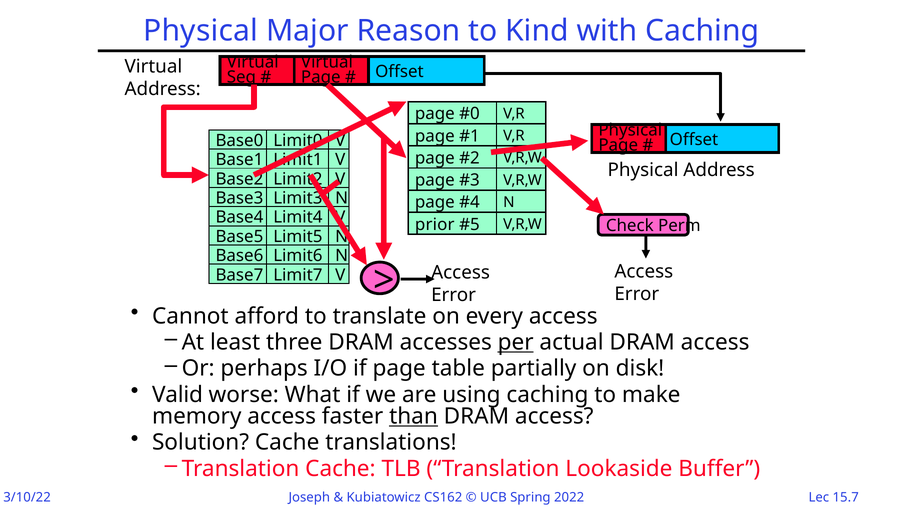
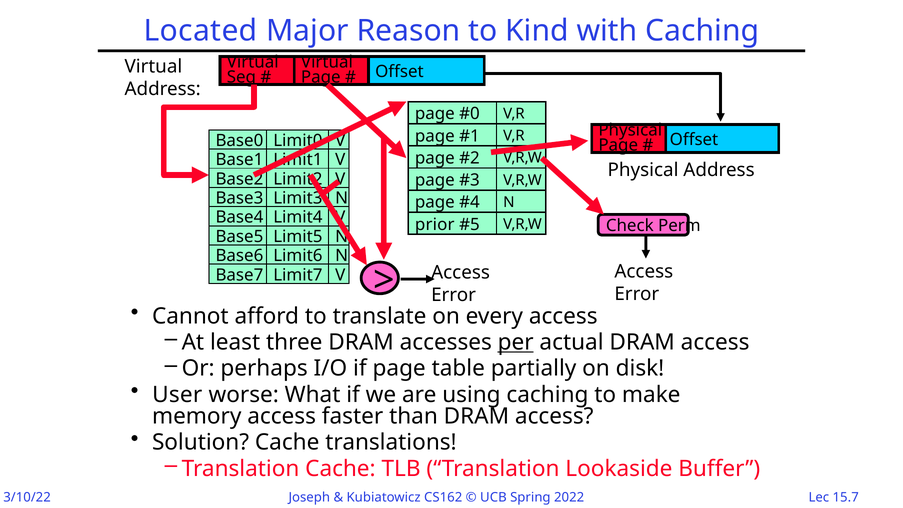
Physical at (201, 31): Physical -> Located
Valid: Valid -> User
than underline: present -> none
